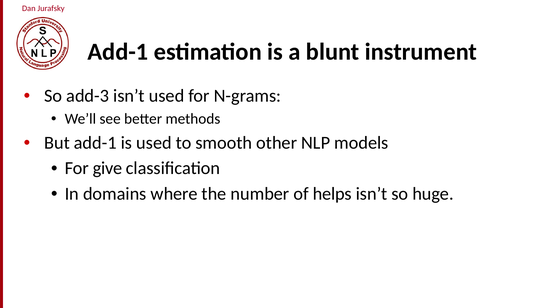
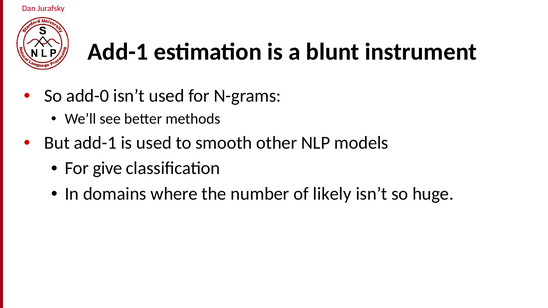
add-3: add-3 -> add-0
helps: helps -> likely
